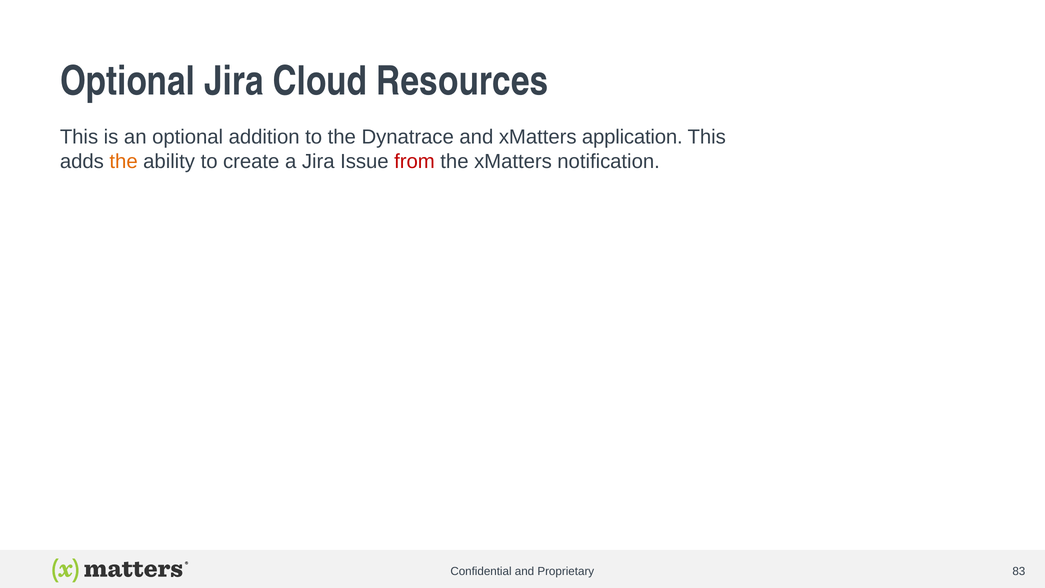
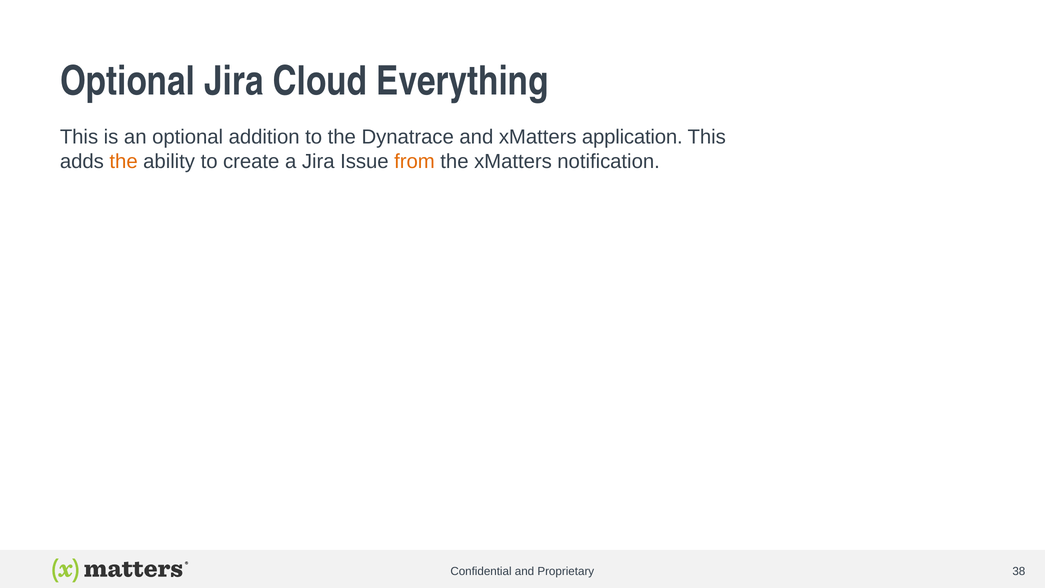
Resources: Resources -> Everything
from colour: red -> orange
83: 83 -> 38
